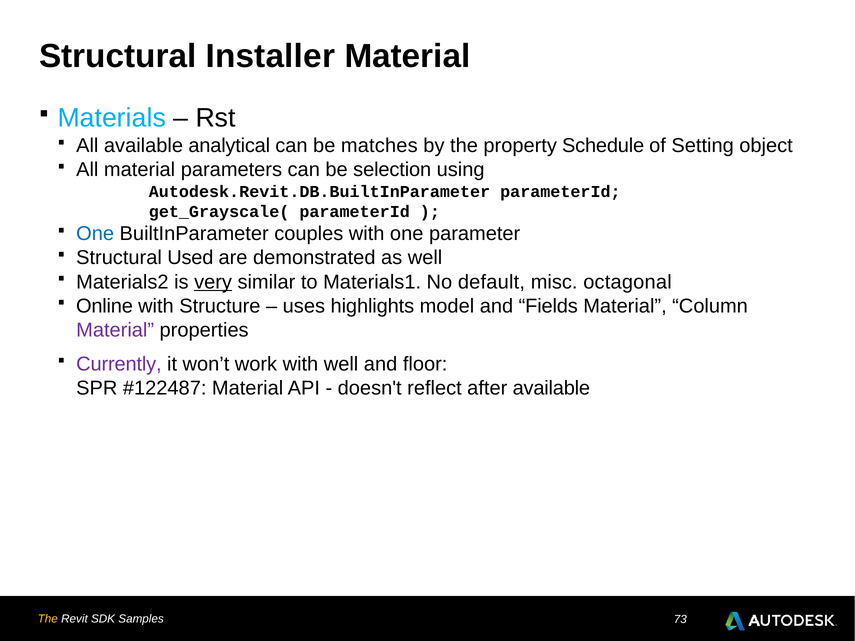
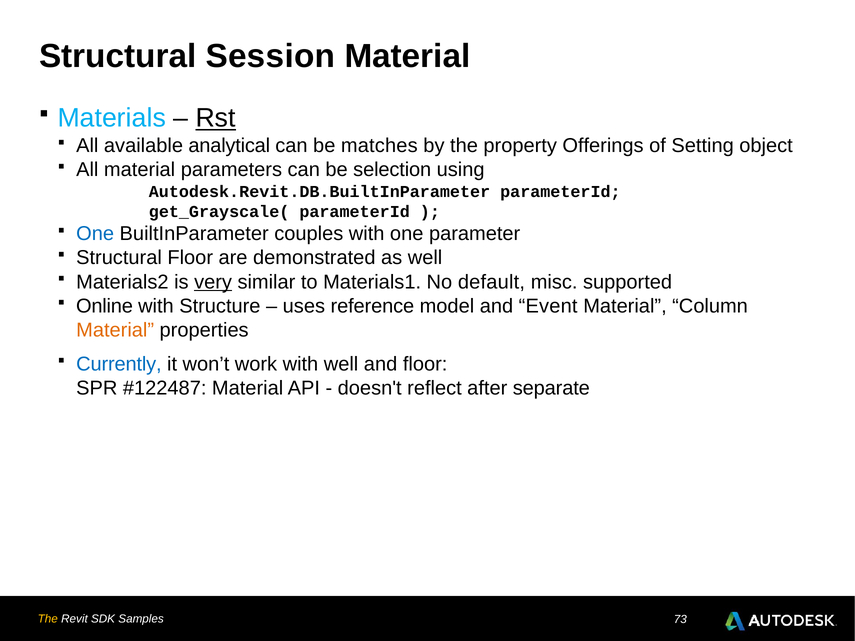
Installer: Installer -> Session
Rst underline: none -> present
Schedule: Schedule -> Offerings
Structural Used: Used -> Floor
octagonal: octagonal -> supported
highlights: highlights -> reference
Fields: Fields -> Event
Material at (115, 330) colour: purple -> orange
Currently colour: purple -> blue
after available: available -> separate
